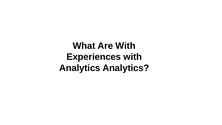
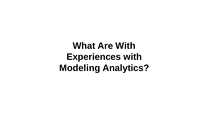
Analytics at (80, 68): Analytics -> Modeling
